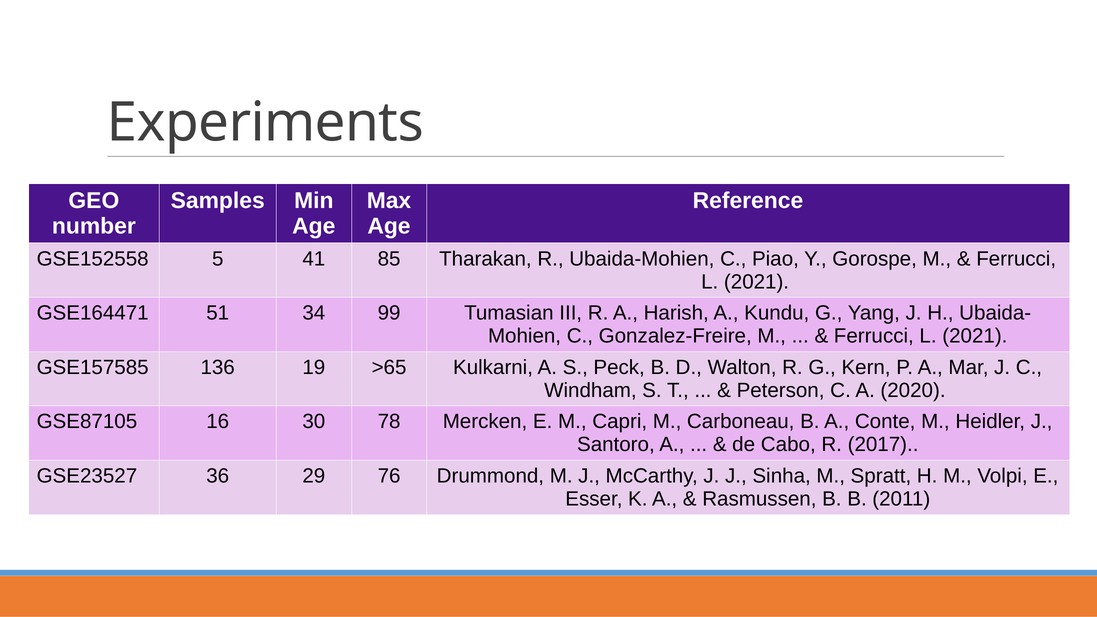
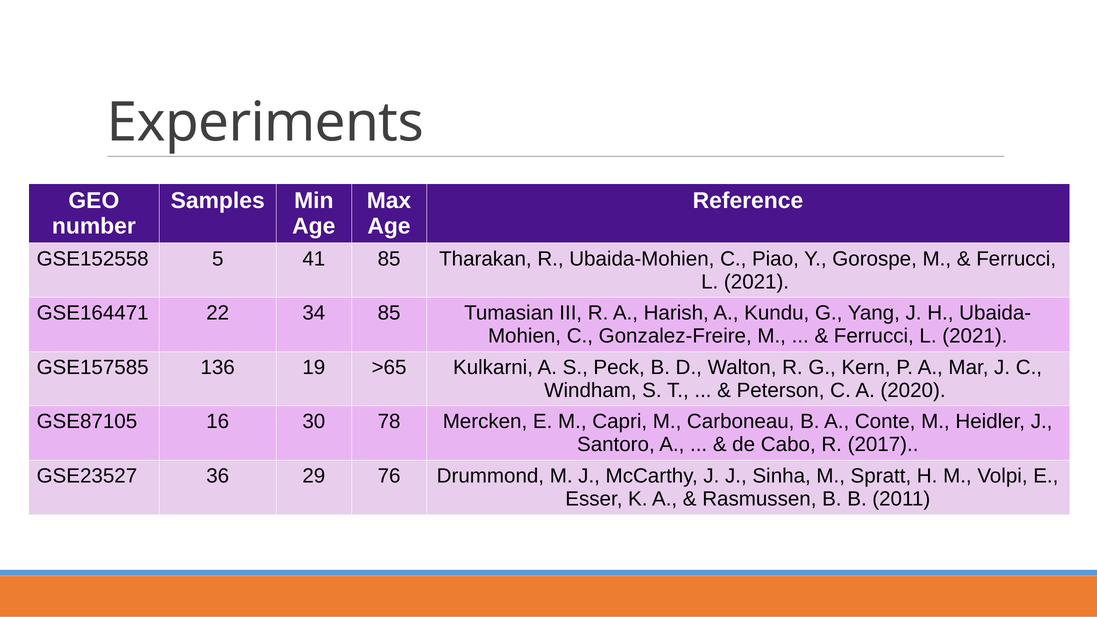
51: 51 -> 22
34 99: 99 -> 85
